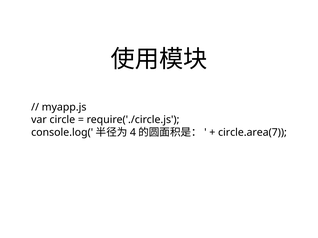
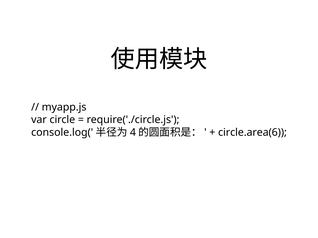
circle.area(7: circle.area(7 -> circle.area(6
